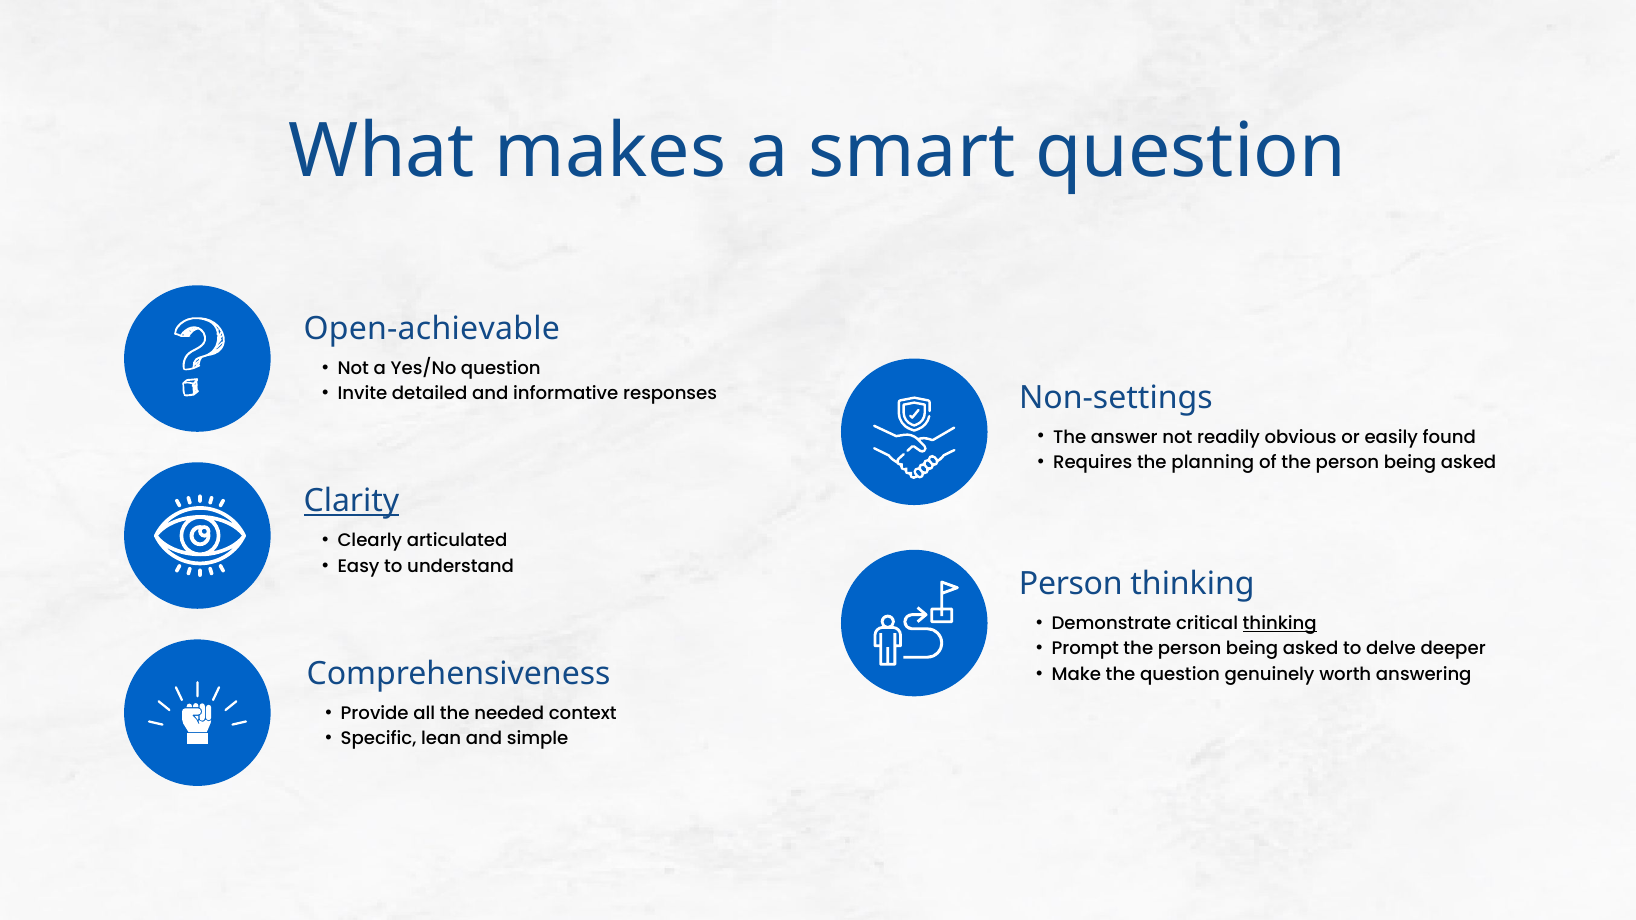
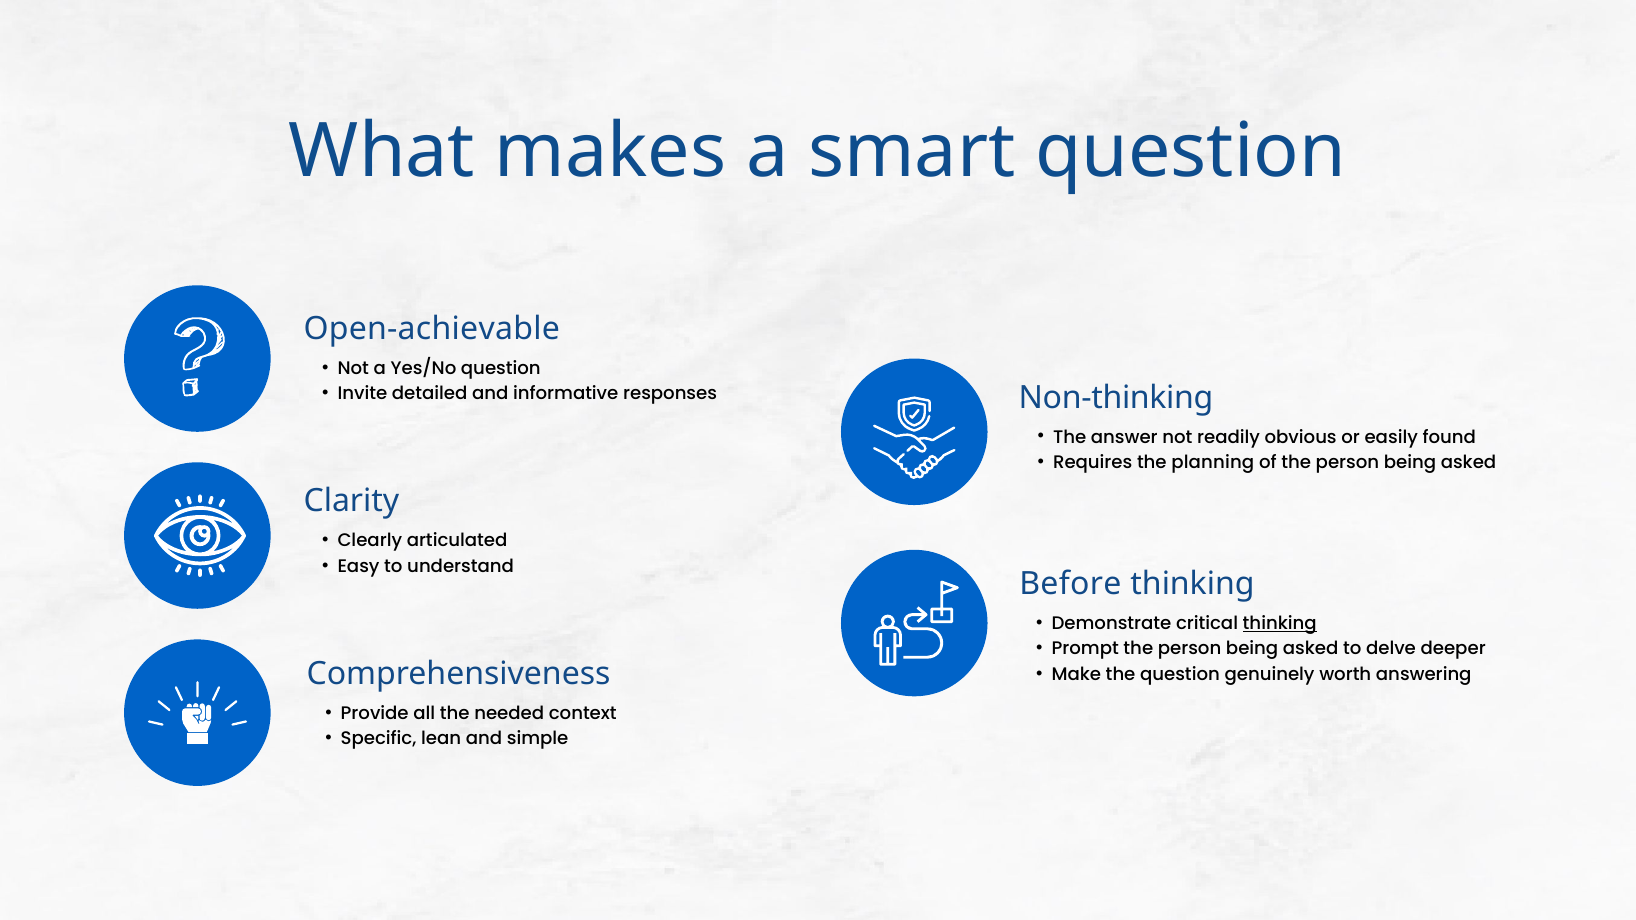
Non-settings: Non-settings -> Non-thinking
Clarity underline: present -> none
Person at (1071, 584): Person -> Before
